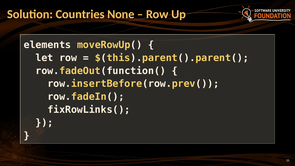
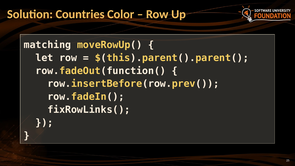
None: None -> Color
elements: elements -> matching
